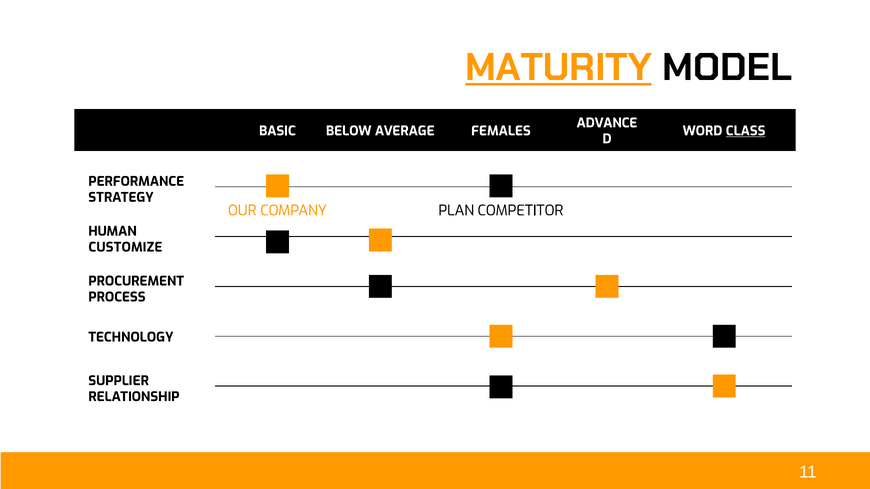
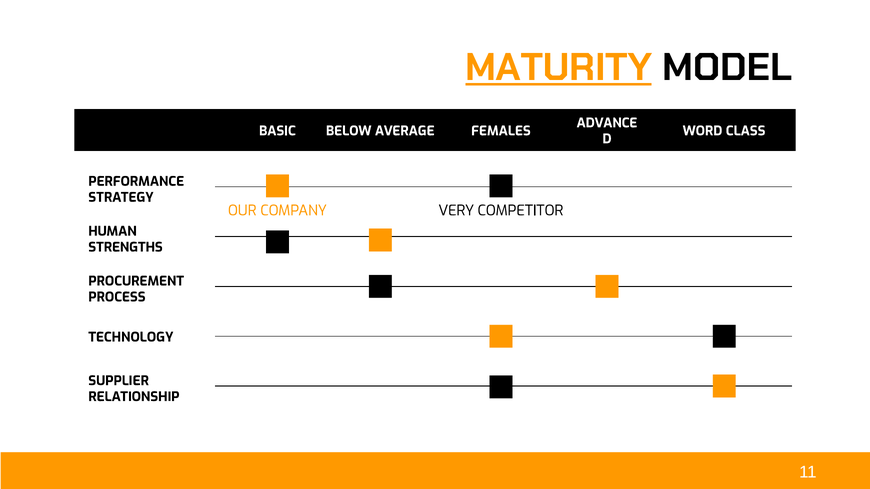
CLASS underline: present -> none
PLAN: PLAN -> VERY
CUSTOMIZE: CUSTOMIZE -> STRENGTHS
